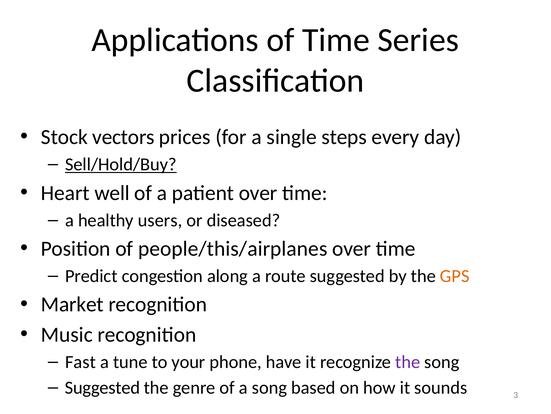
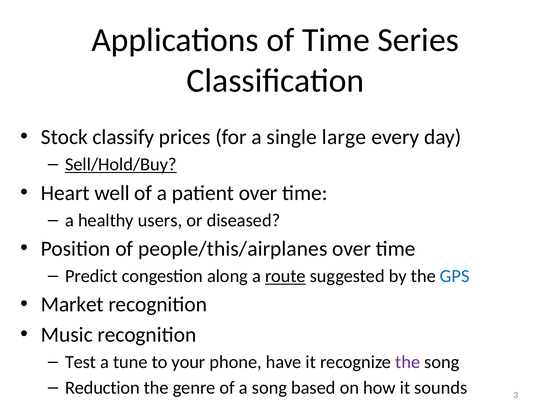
vectors: vectors -> classify
steps: steps -> large
route underline: none -> present
GPS colour: orange -> blue
Fast: Fast -> Test
Suggested at (102, 387): Suggested -> Reduction
